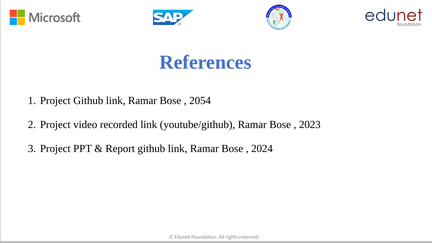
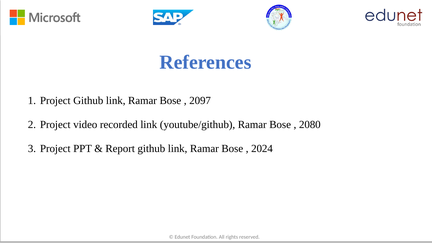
2054: 2054 -> 2097
2023: 2023 -> 2080
